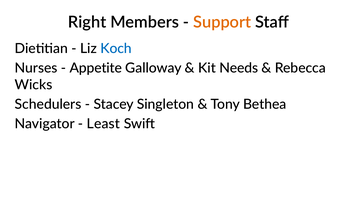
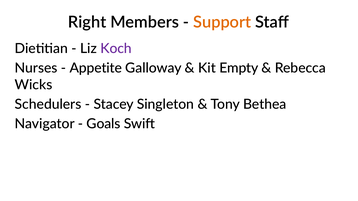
Koch colour: blue -> purple
Needs: Needs -> Empty
Least: Least -> Goals
